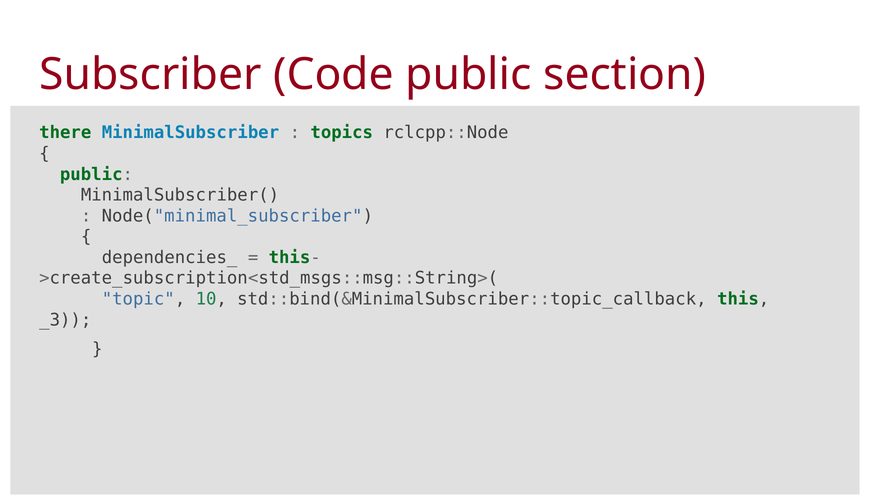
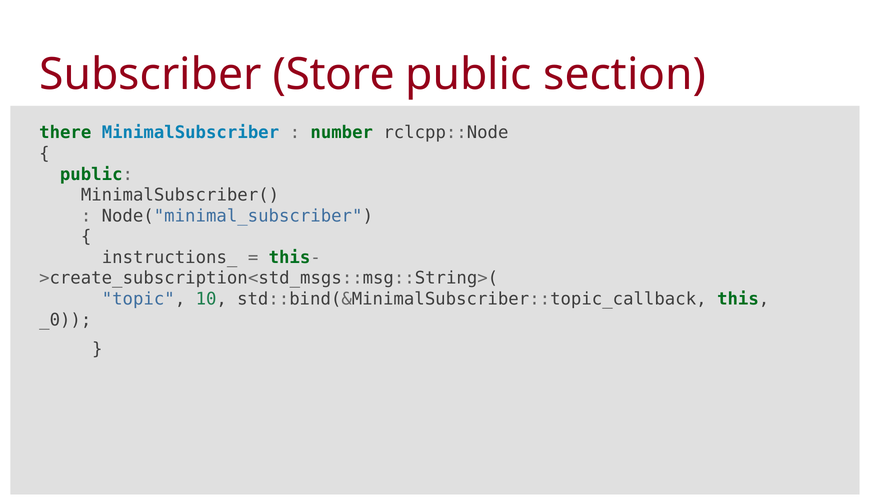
Code: Code -> Store
topics: topics -> number
dependencies_: dependencies_ -> instructions_
_3: _3 -> _0
